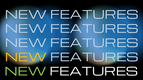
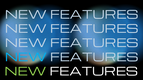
NEW at (26, 58) colour: yellow -> light blue
